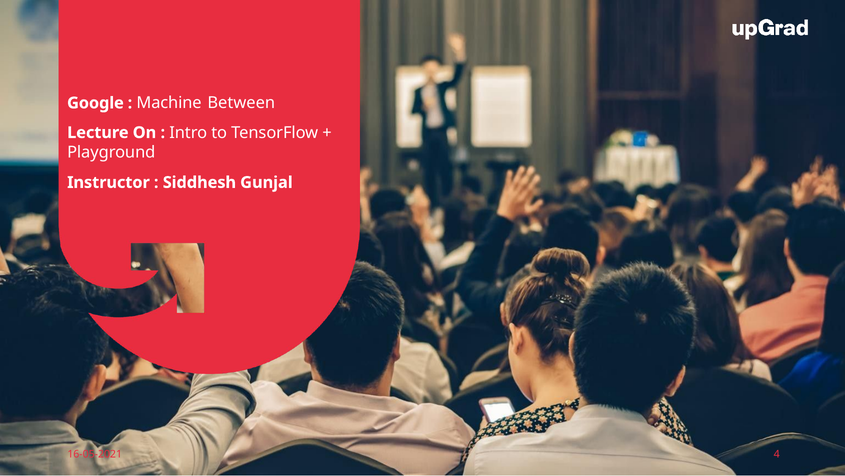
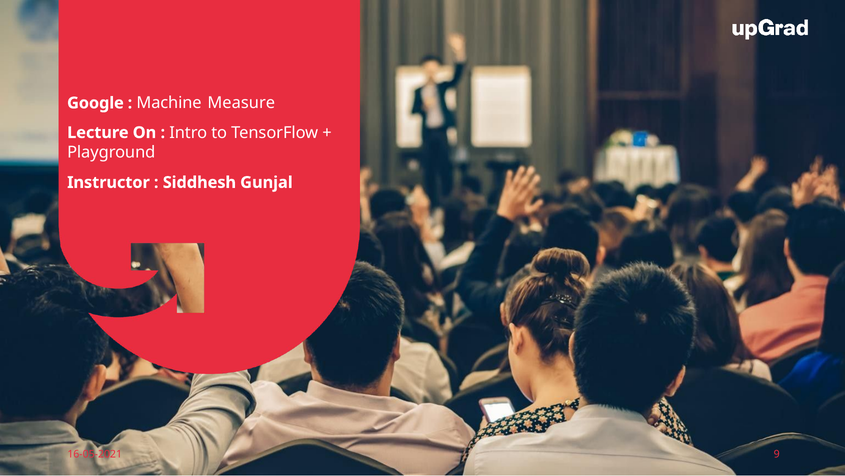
Between: Between -> Measure
4: 4 -> 9
